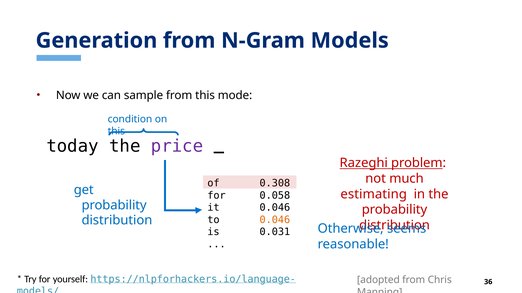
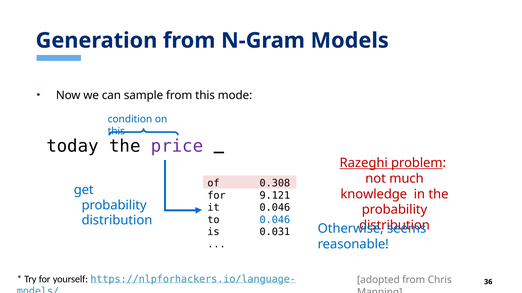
estimating: estimating -> knowledge
0.058: 0.058 -> 9.121
0.046 at (275, 220) colour: orange -> blue
